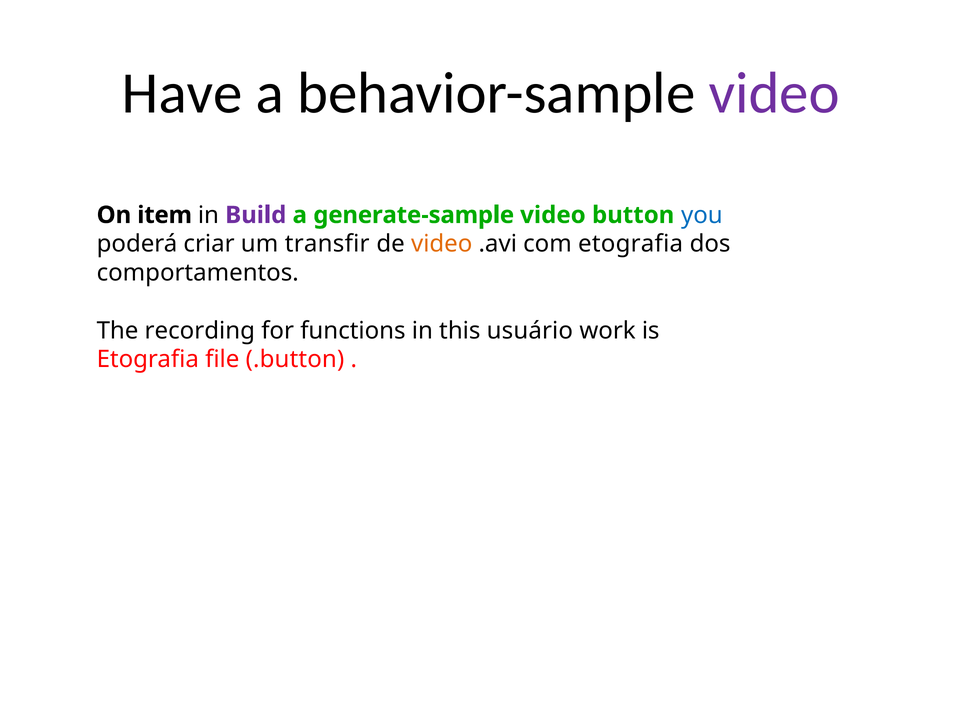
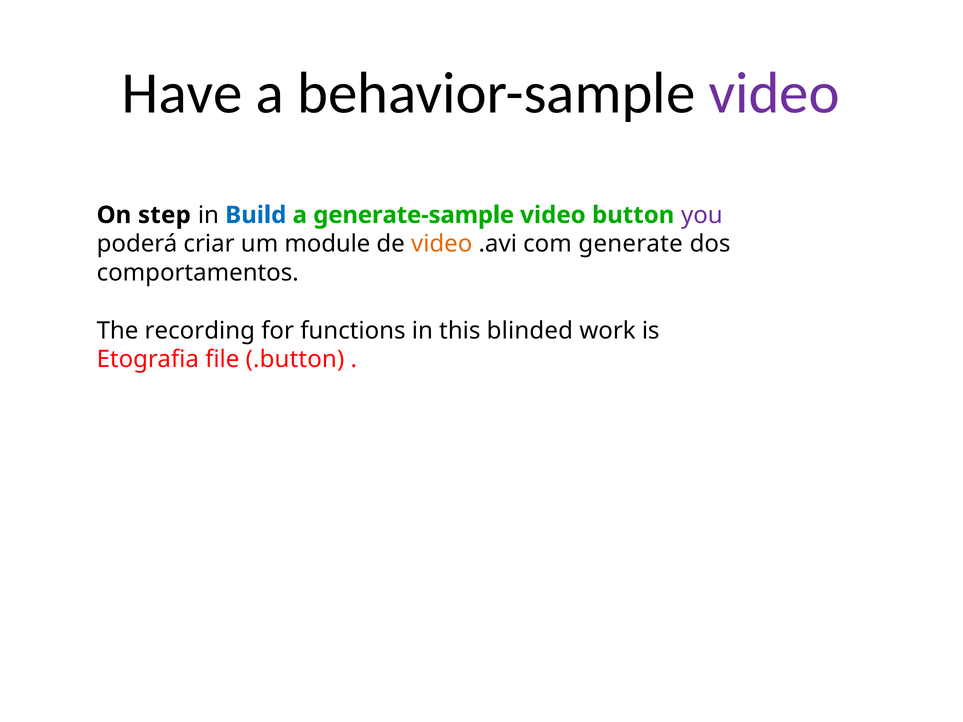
item: item -> step
Build colour: purple -> blue
you colour: blue -> purple
transfir: transfir -> module
com etografia: etografia -> generate
usuário: usuário -> blinded
